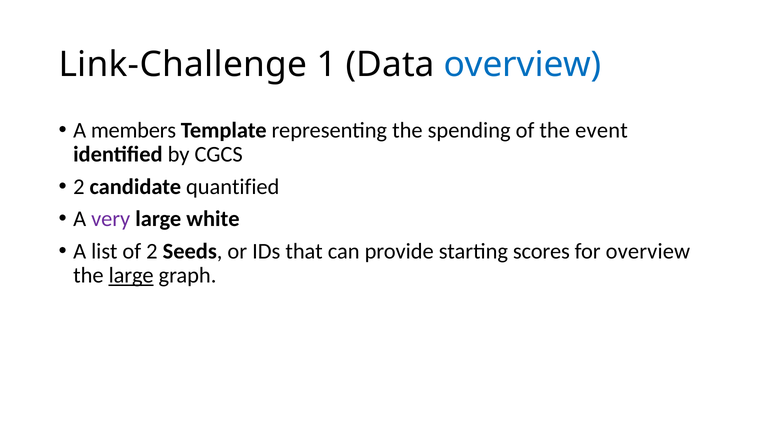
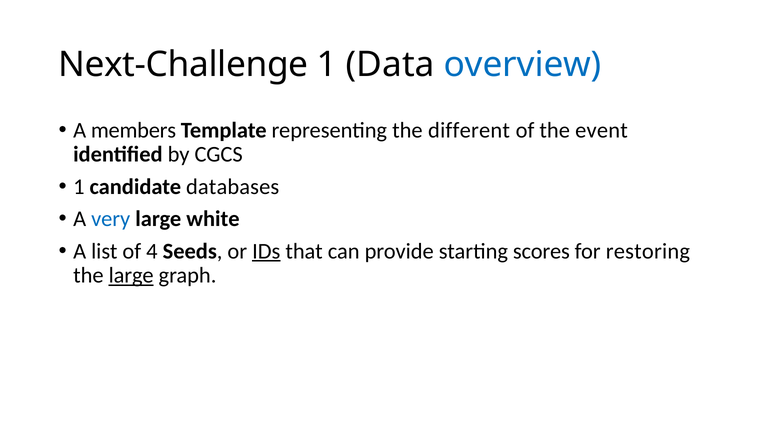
Link-Challenge: Link-Challenge -> Next-Challenge
spending: spending -> different
2 at (79, 187): 2 -> 1
quantified: quantified -> databases
very colour: purple -> blue
of 2: 2 -> 4
IDs underline: none -> present
for overview: overview -> restoring
